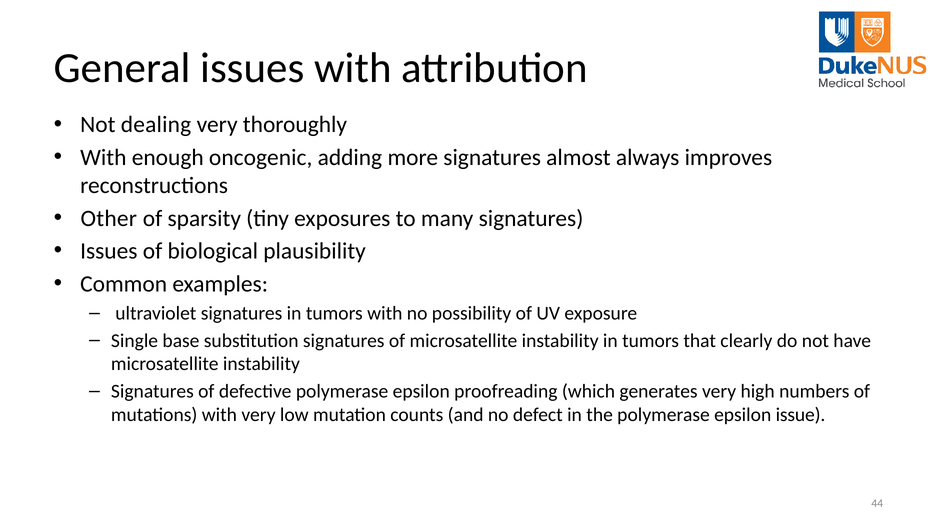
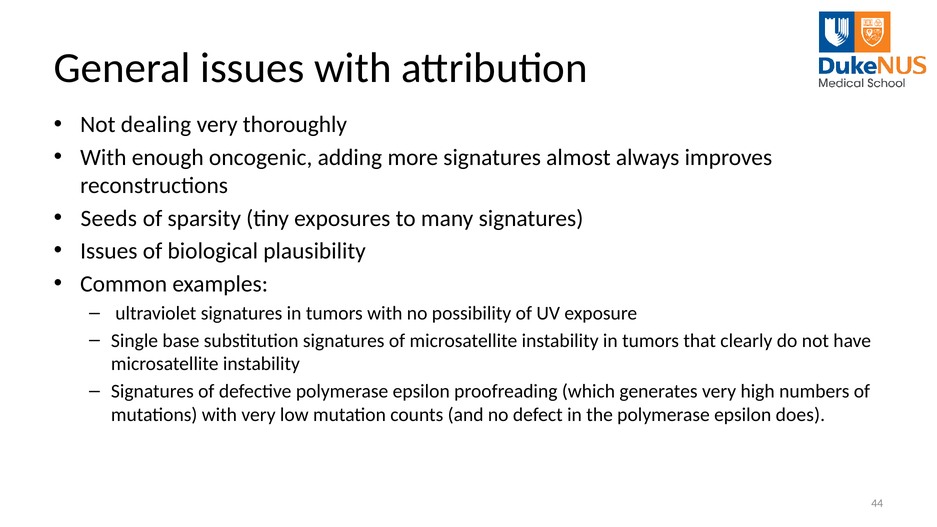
Other: Other -> Seeds
issue: issue -> does
